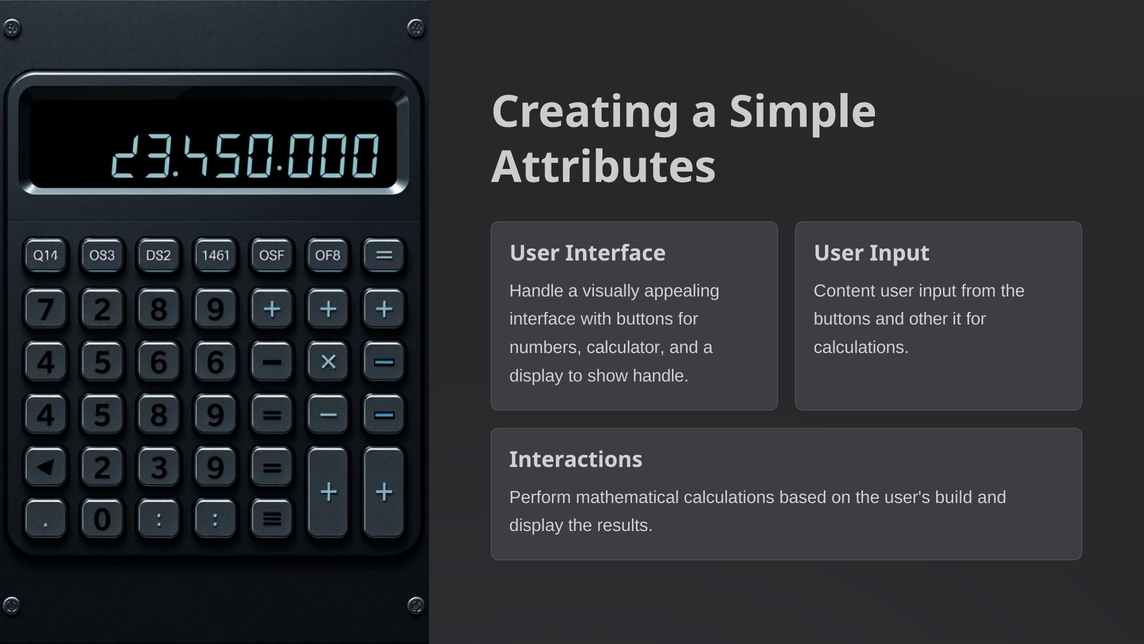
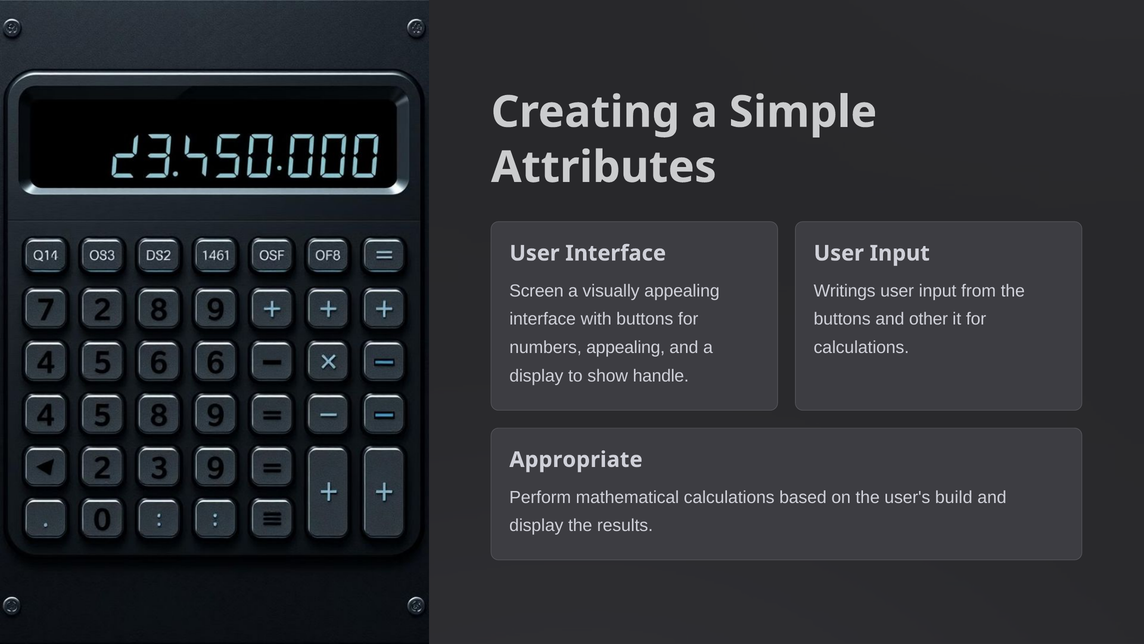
Handle at (536, 291): Handle -> Screen
Content: Content -> Writings
numbers calculator: calculator -> appealing
Interactions: Interactions -> Appropriate
